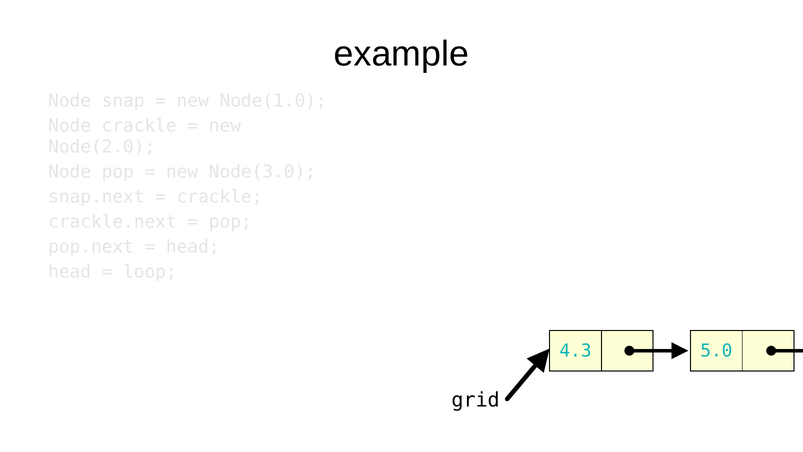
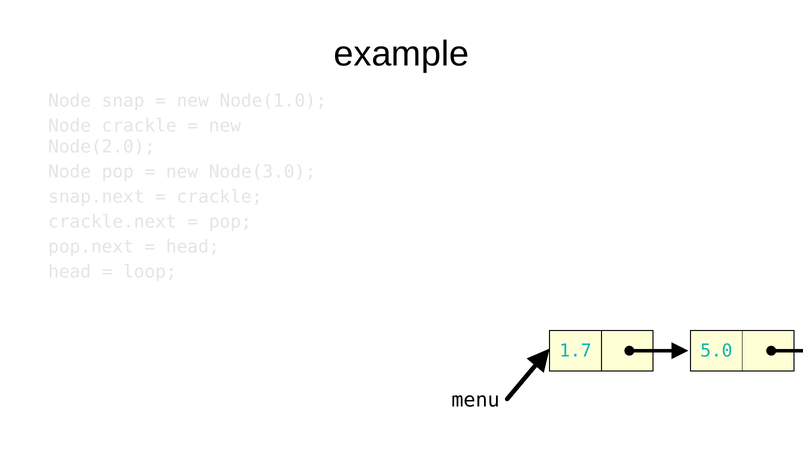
4.3: 4.3 -> 1.7
grid: grid -> menu
